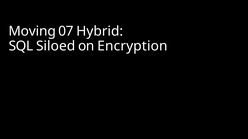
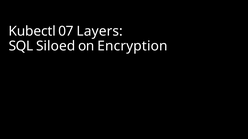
Moving: Moving -> Kubectl
Hybrid: Hybrid -> Layers
